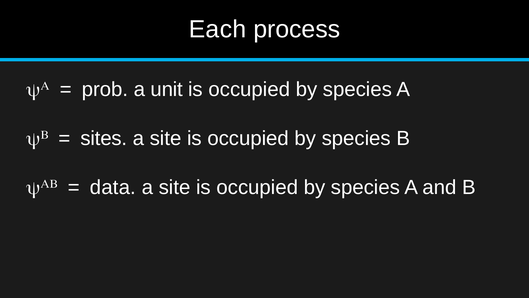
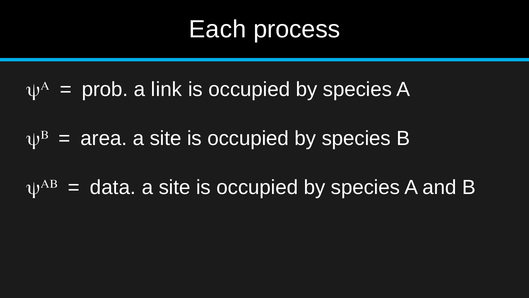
unit: unit -> link
sites: sites -> area
